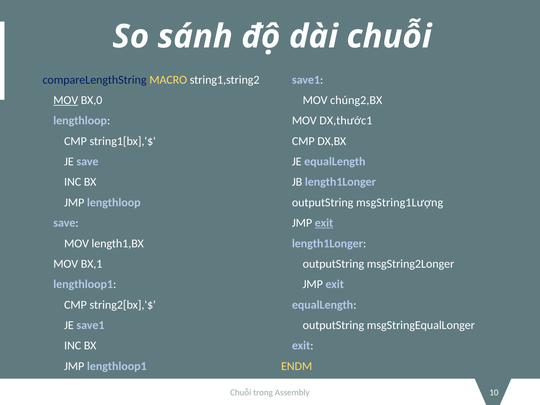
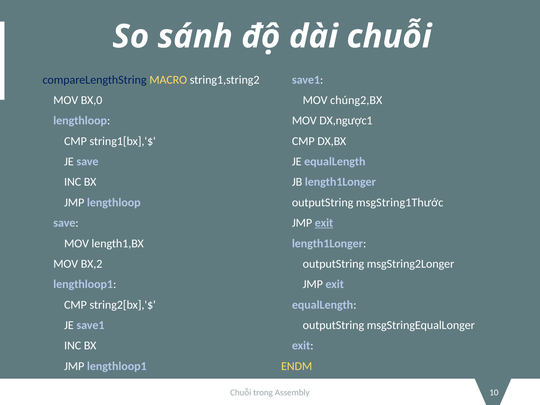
MOV at (66, 100) underline: present -> none
DX,thước1: DX,thước1 -> DX,ngược1
msgString1Lượng: msgString1Lượng -> msgString1Thước
BX,1: BX,1 -> BX,2
